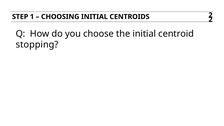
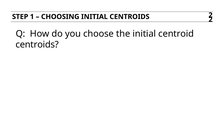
stopping at (37, 45): stopping -> centroids
